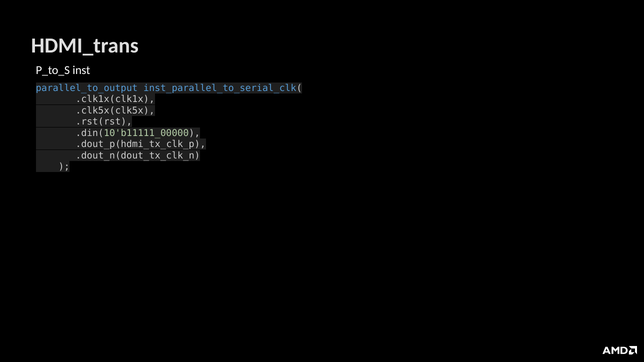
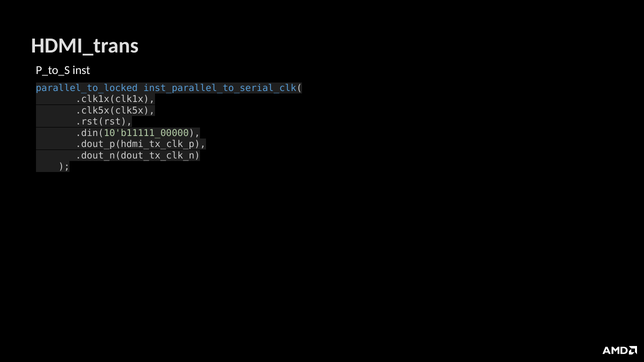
parallel_to_output: parallel_to_output -> parallel_to_locked
